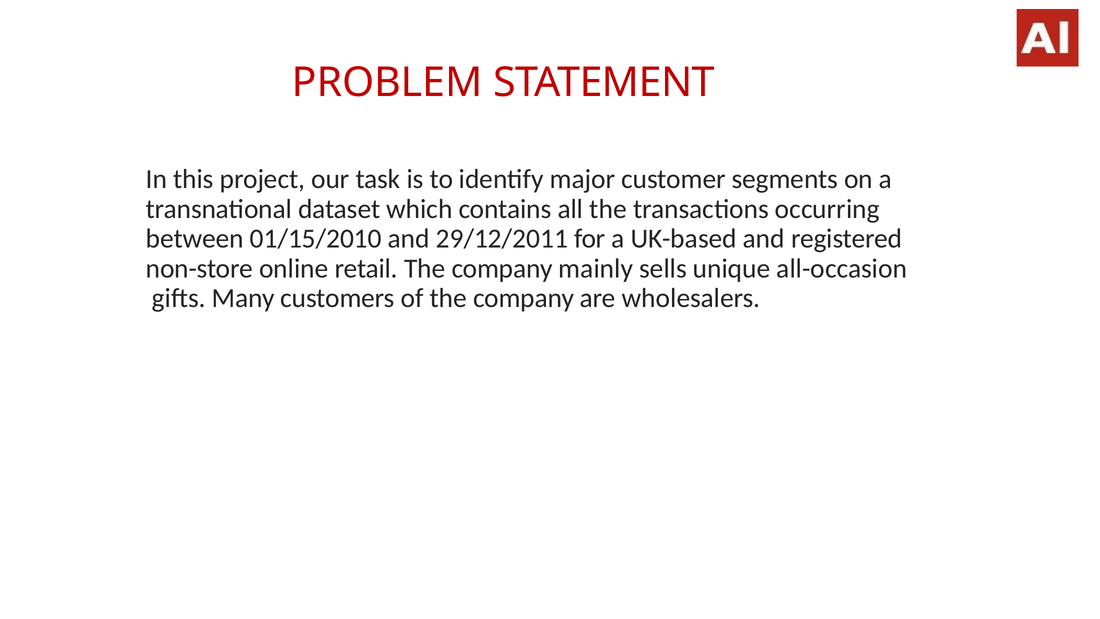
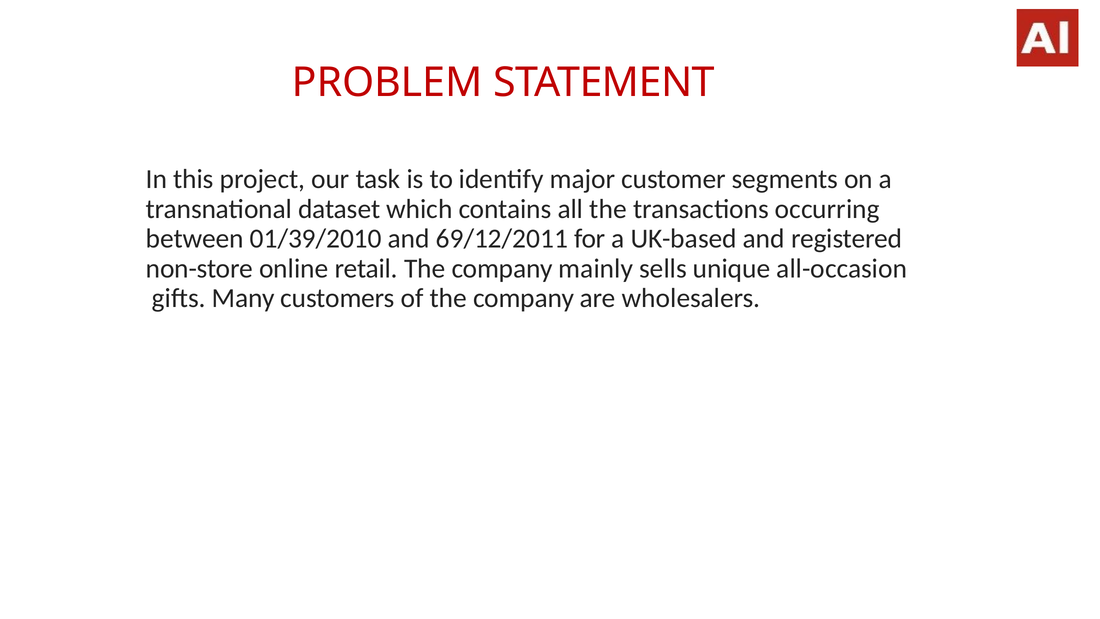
01/15/2010: 01/15/2010 -> 01/39/2010
29/12/2011: 29/12/2011 -> 69/12/2011
